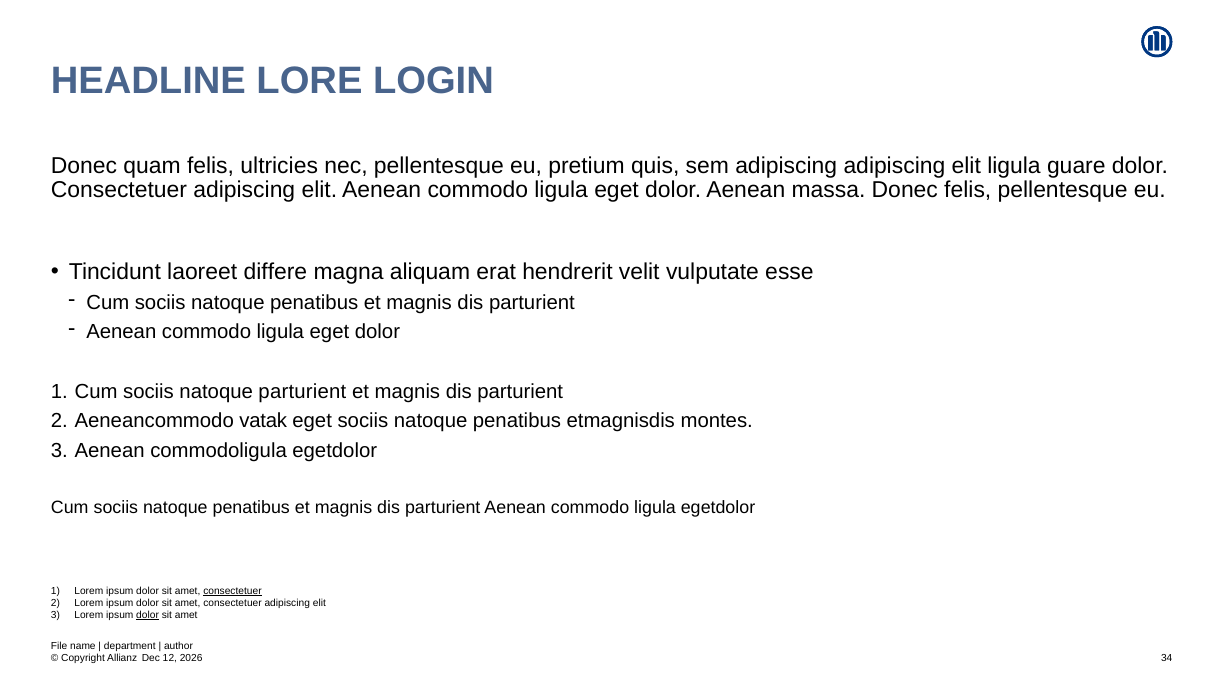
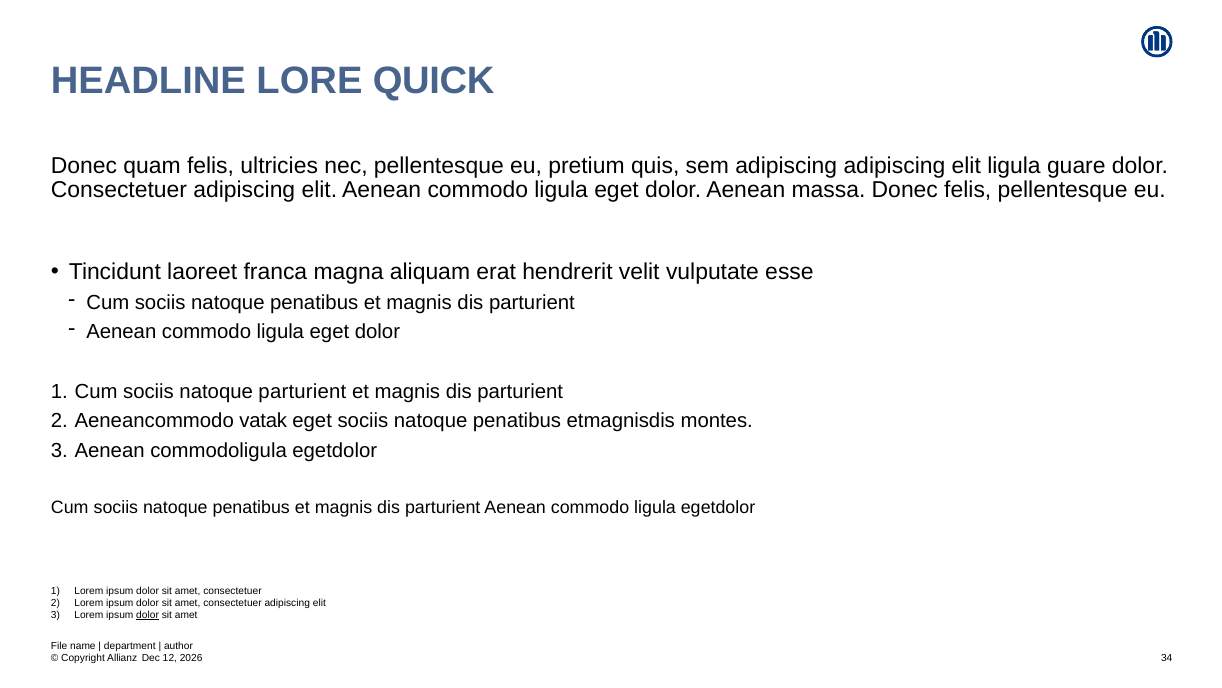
LOGIN: LOGIN -> QUICK
differe: differe -> franca
consectetuer at (232, 591) underline: present -> none
